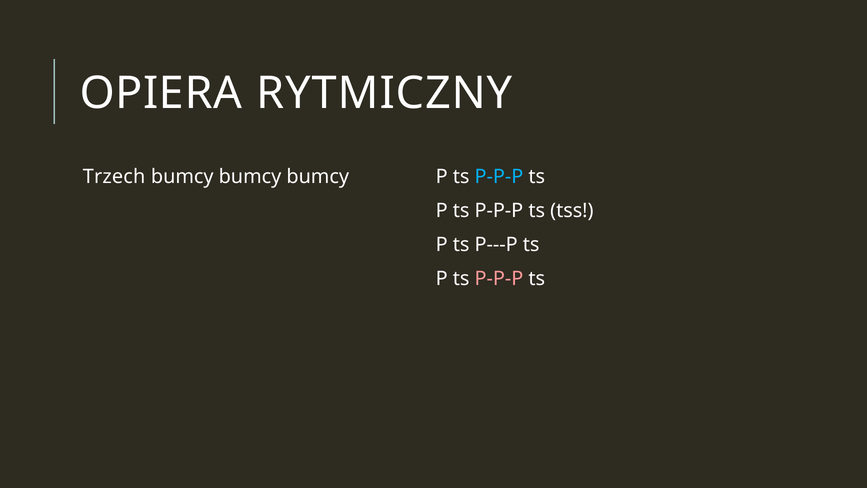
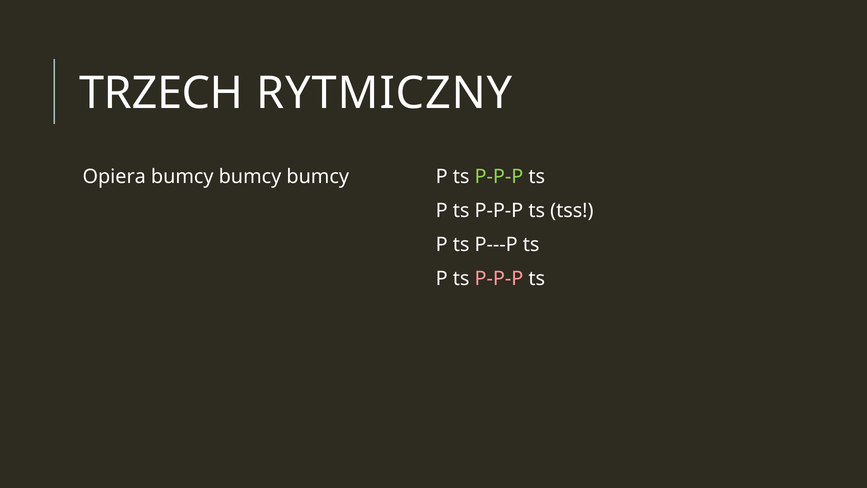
OPIERA: OPIERA -> TRZECH
Trzech: Trzech -> Opiera
P-P-P at (499, 176) colour: light blue -> light green
